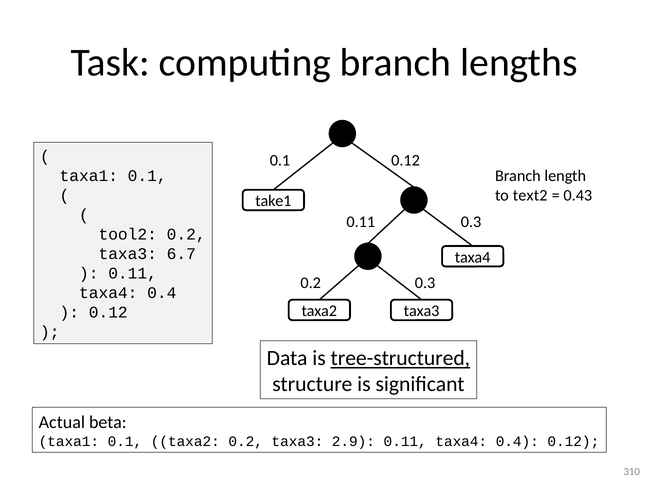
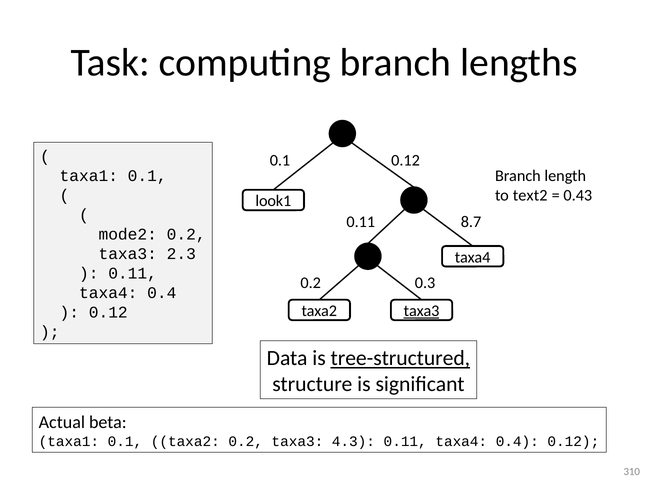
take1: take1 -> look1
0.3 at (471, 222): 0.3 -> 8.7
tool2: tool2 -> mode2
6.7: 6.7 -> 2.3
taxa3 at (422, 311) underline: none -> present
2.9: 2.9 -> 4.3
